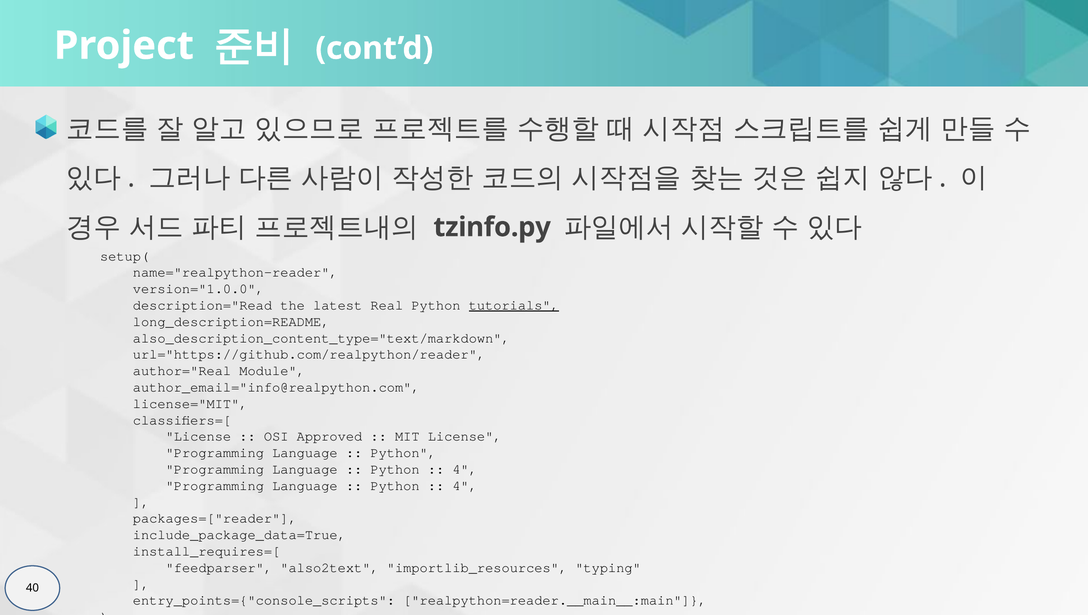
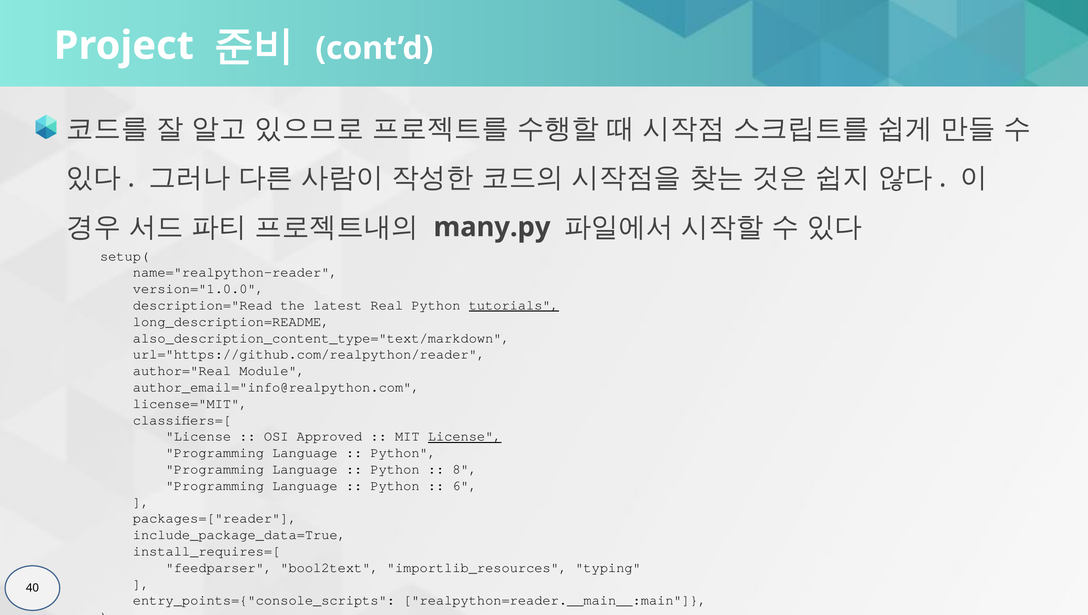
tzinfo.py: tzinfo.py -> many.py
License at (465, 436) underline: none -> present
4 at (465, 469): 4 -> 8
4 at (465, 486): 4 -> 6
also2text: also2text -> bool2text
